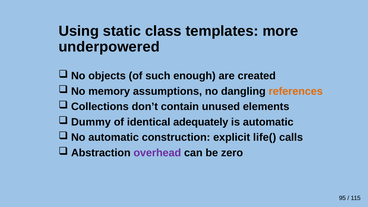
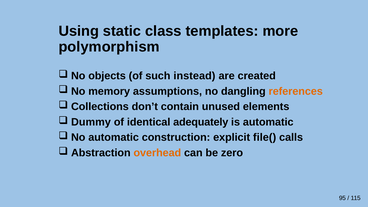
underpowered: underpowered -> polymorphism
enough: enough -> instead
life(: life( -> file(
overhead colour: purple -> orange
